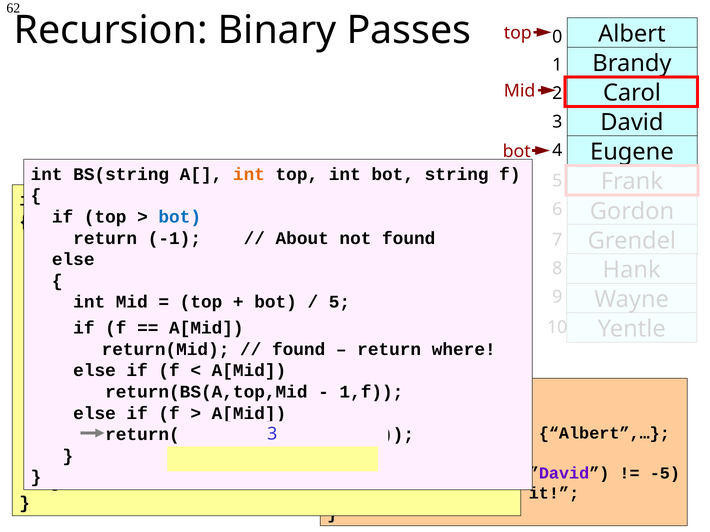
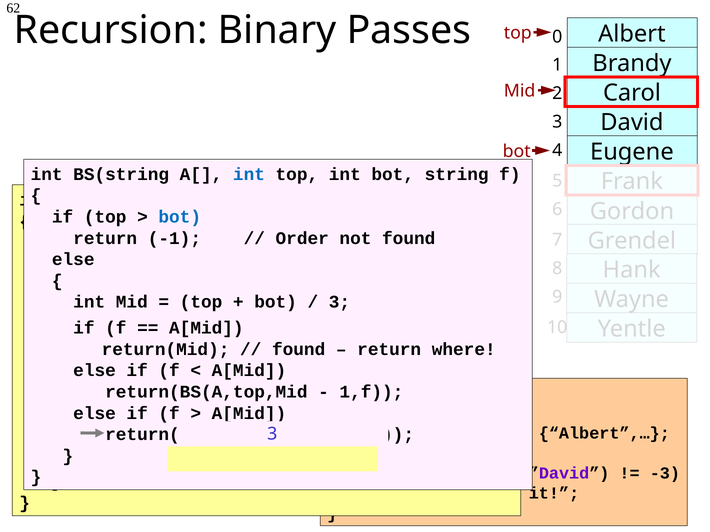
int at (249, 175) colour: orange -> blue
About: About -> Order
5 at (339, 302): 5 -> 3
-5: -5 -> -3
